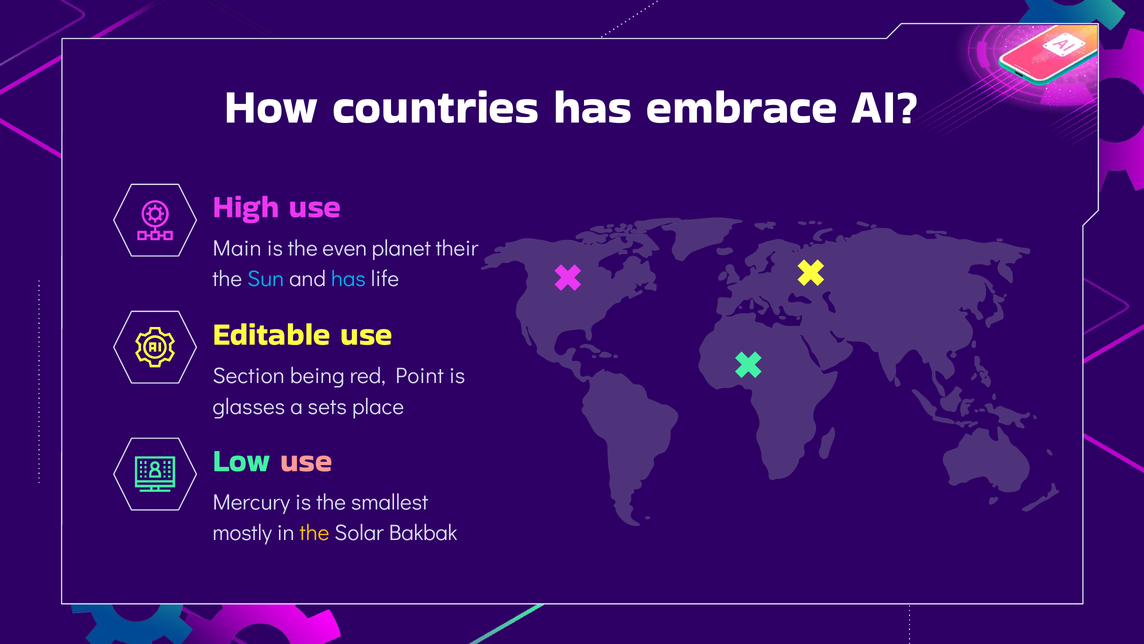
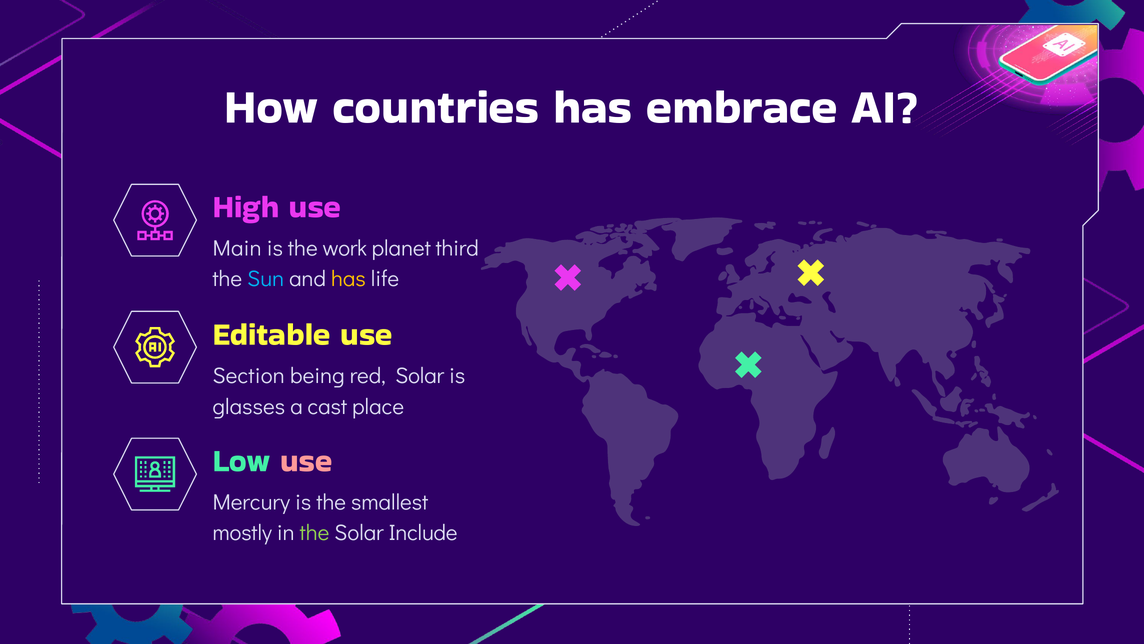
even: even -> work
their: their -> third
has at (348, 279) colour: light blue -> yellow
red Point: Point -> Solar
sets: sets -> cast
the at (315, 533) colour: yellow -> light green
Bakbak: Bakbak -> Include
